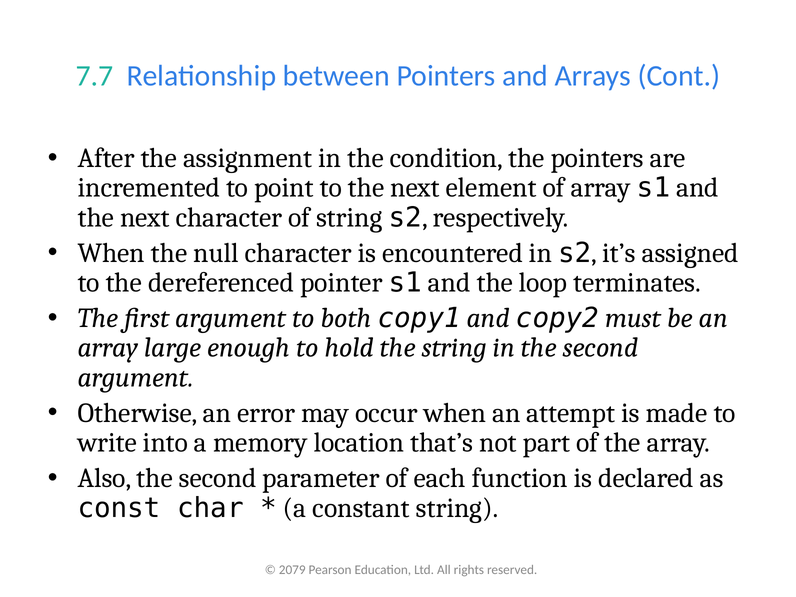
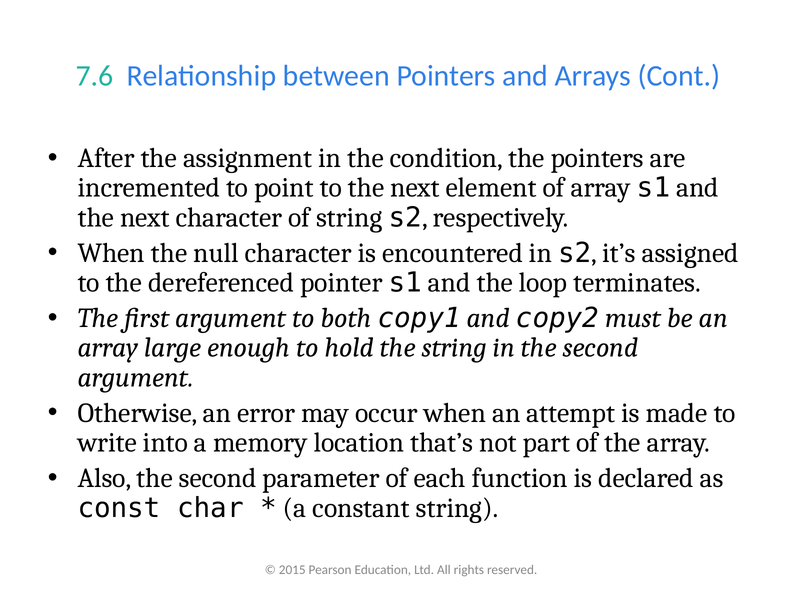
7.7: 7.7 -> 7.6
2079: 2079 -> 2015
